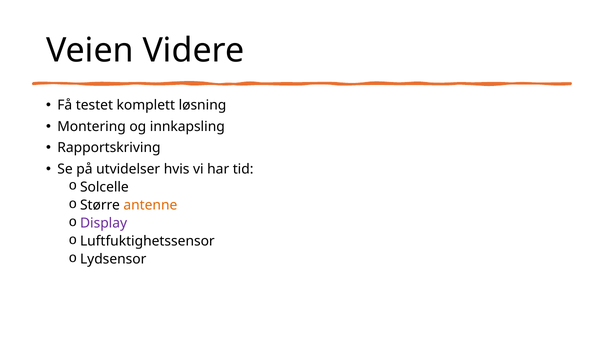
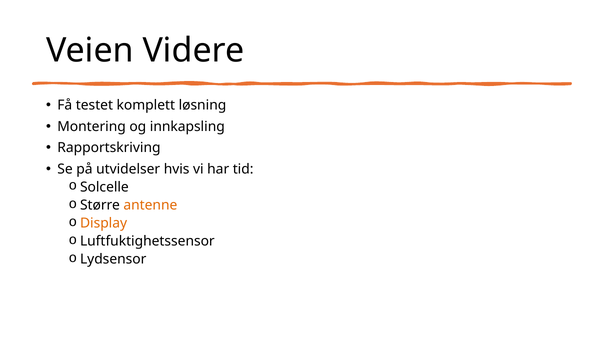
Display colour: purple -> orange
